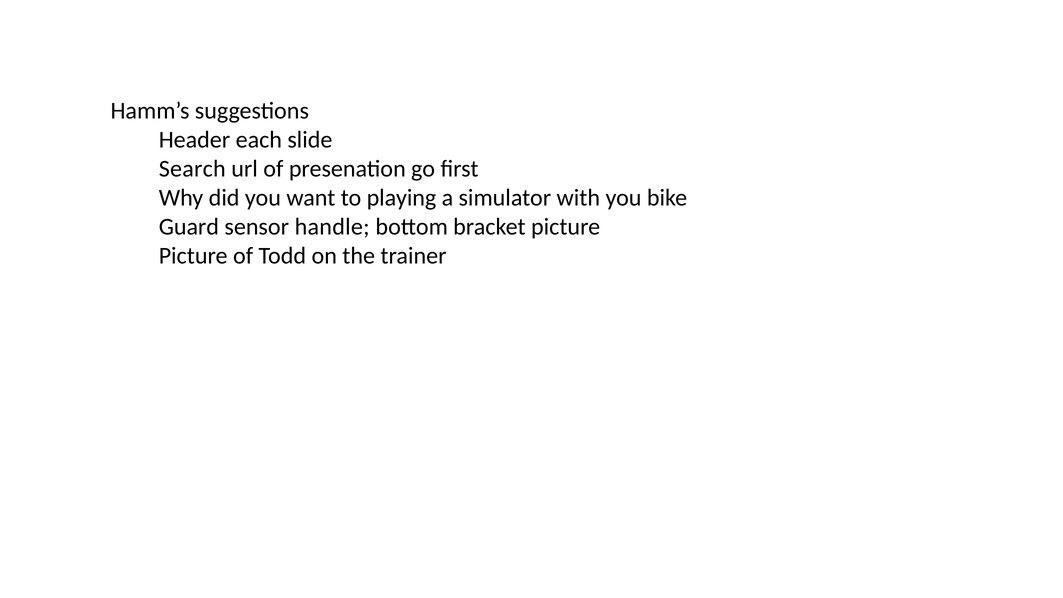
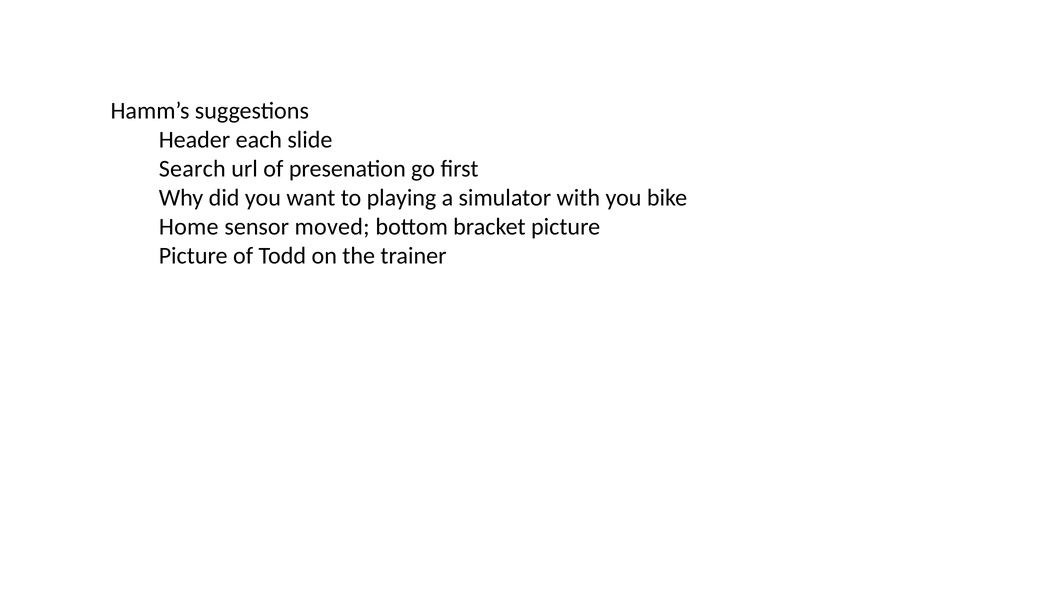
Guard: Guard -> Home
handle: handle -> moved
